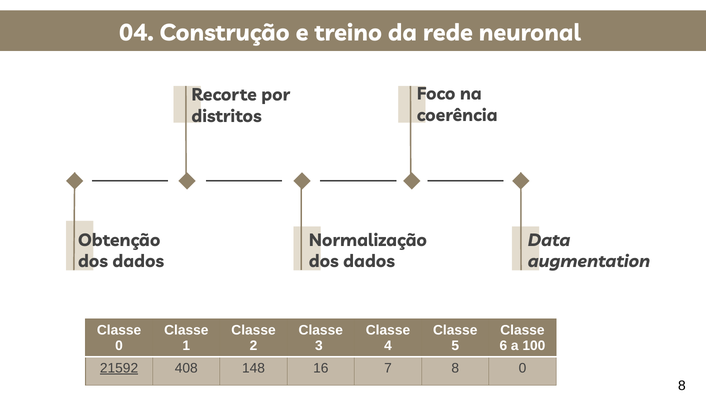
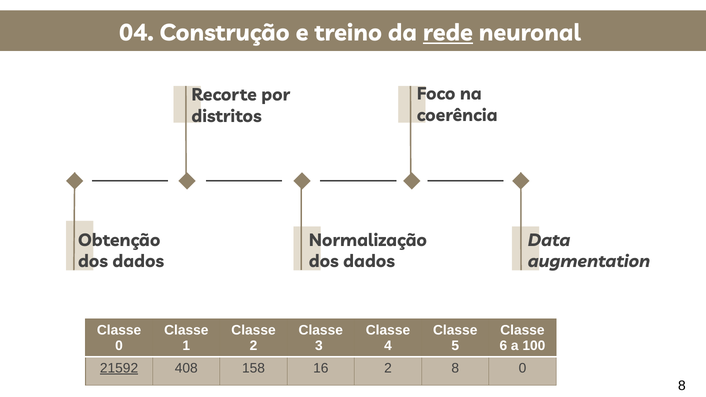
rede underline: none -> present
148: 148 -> 158
16 7: 7 -> 2
